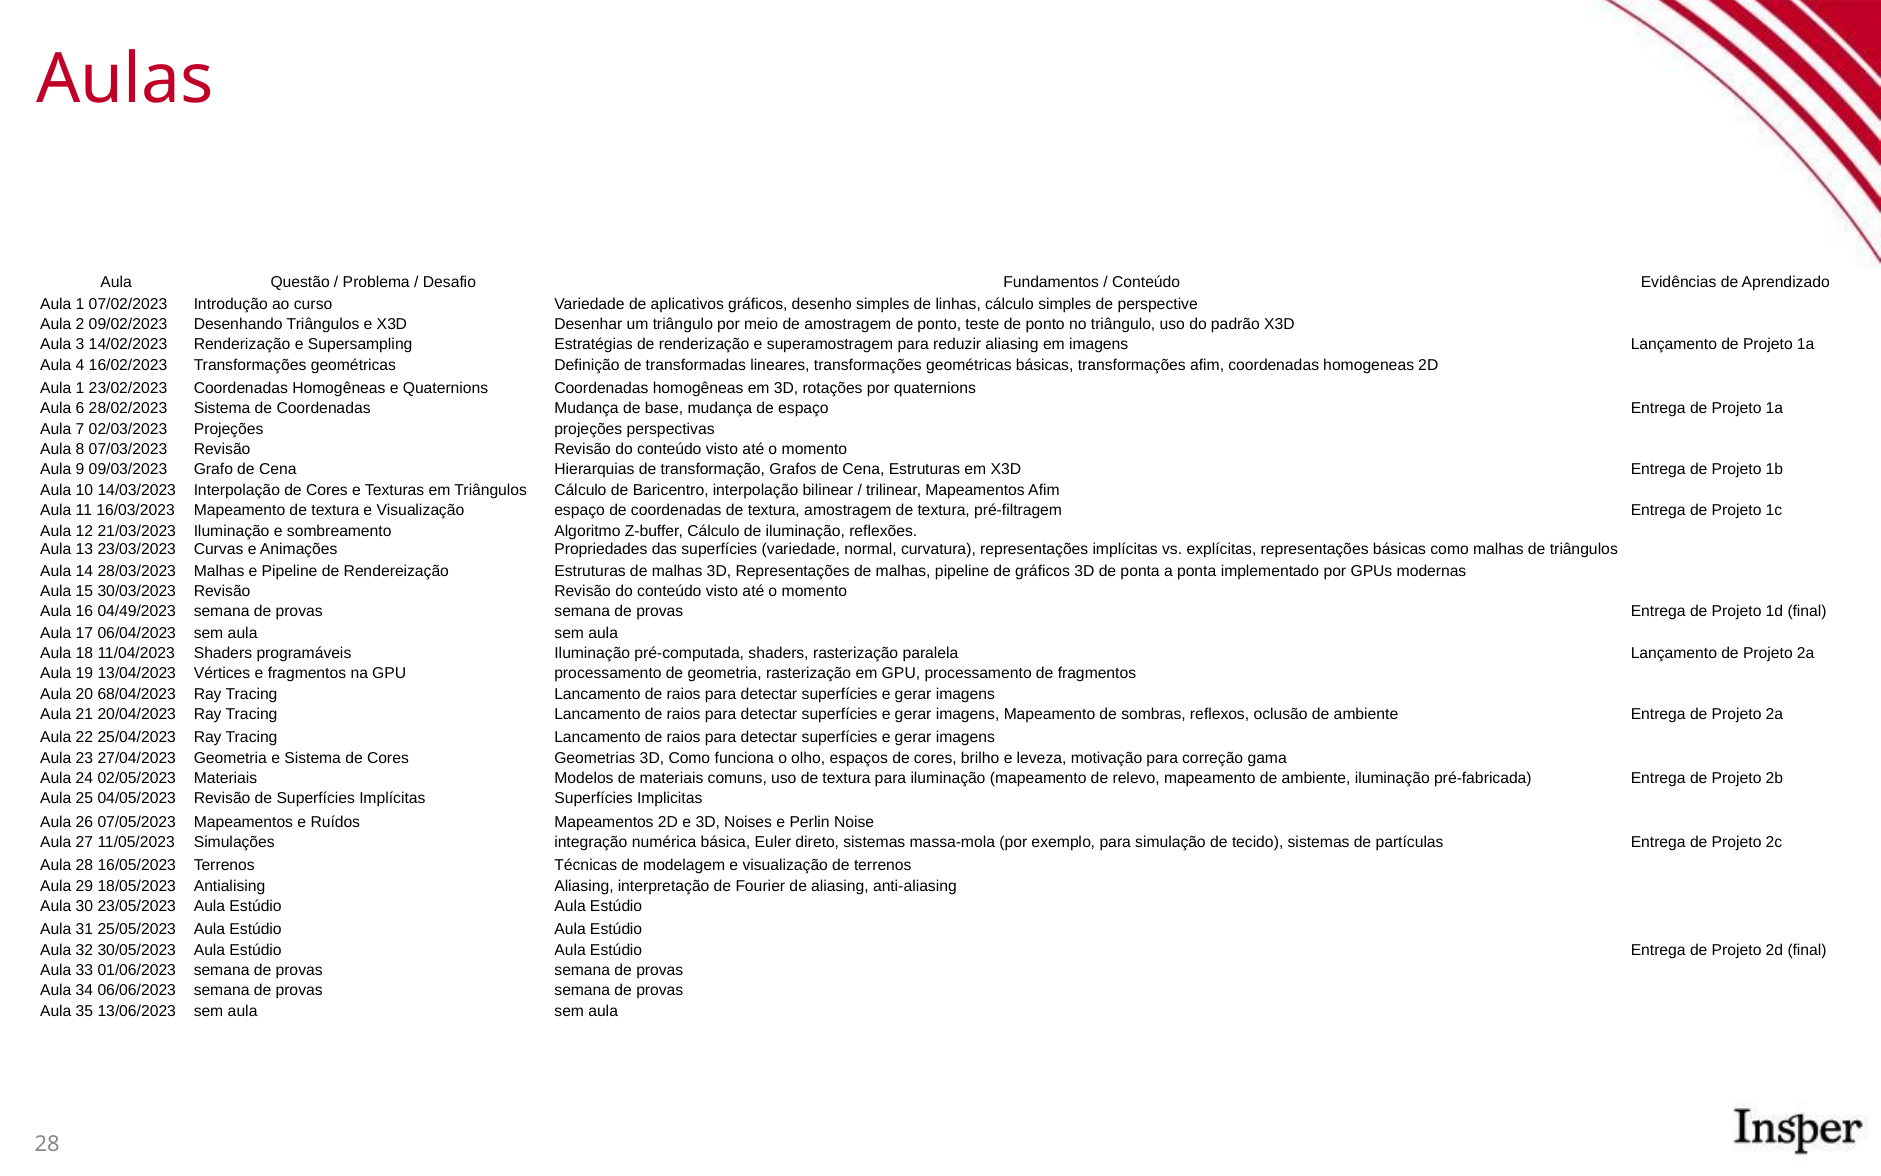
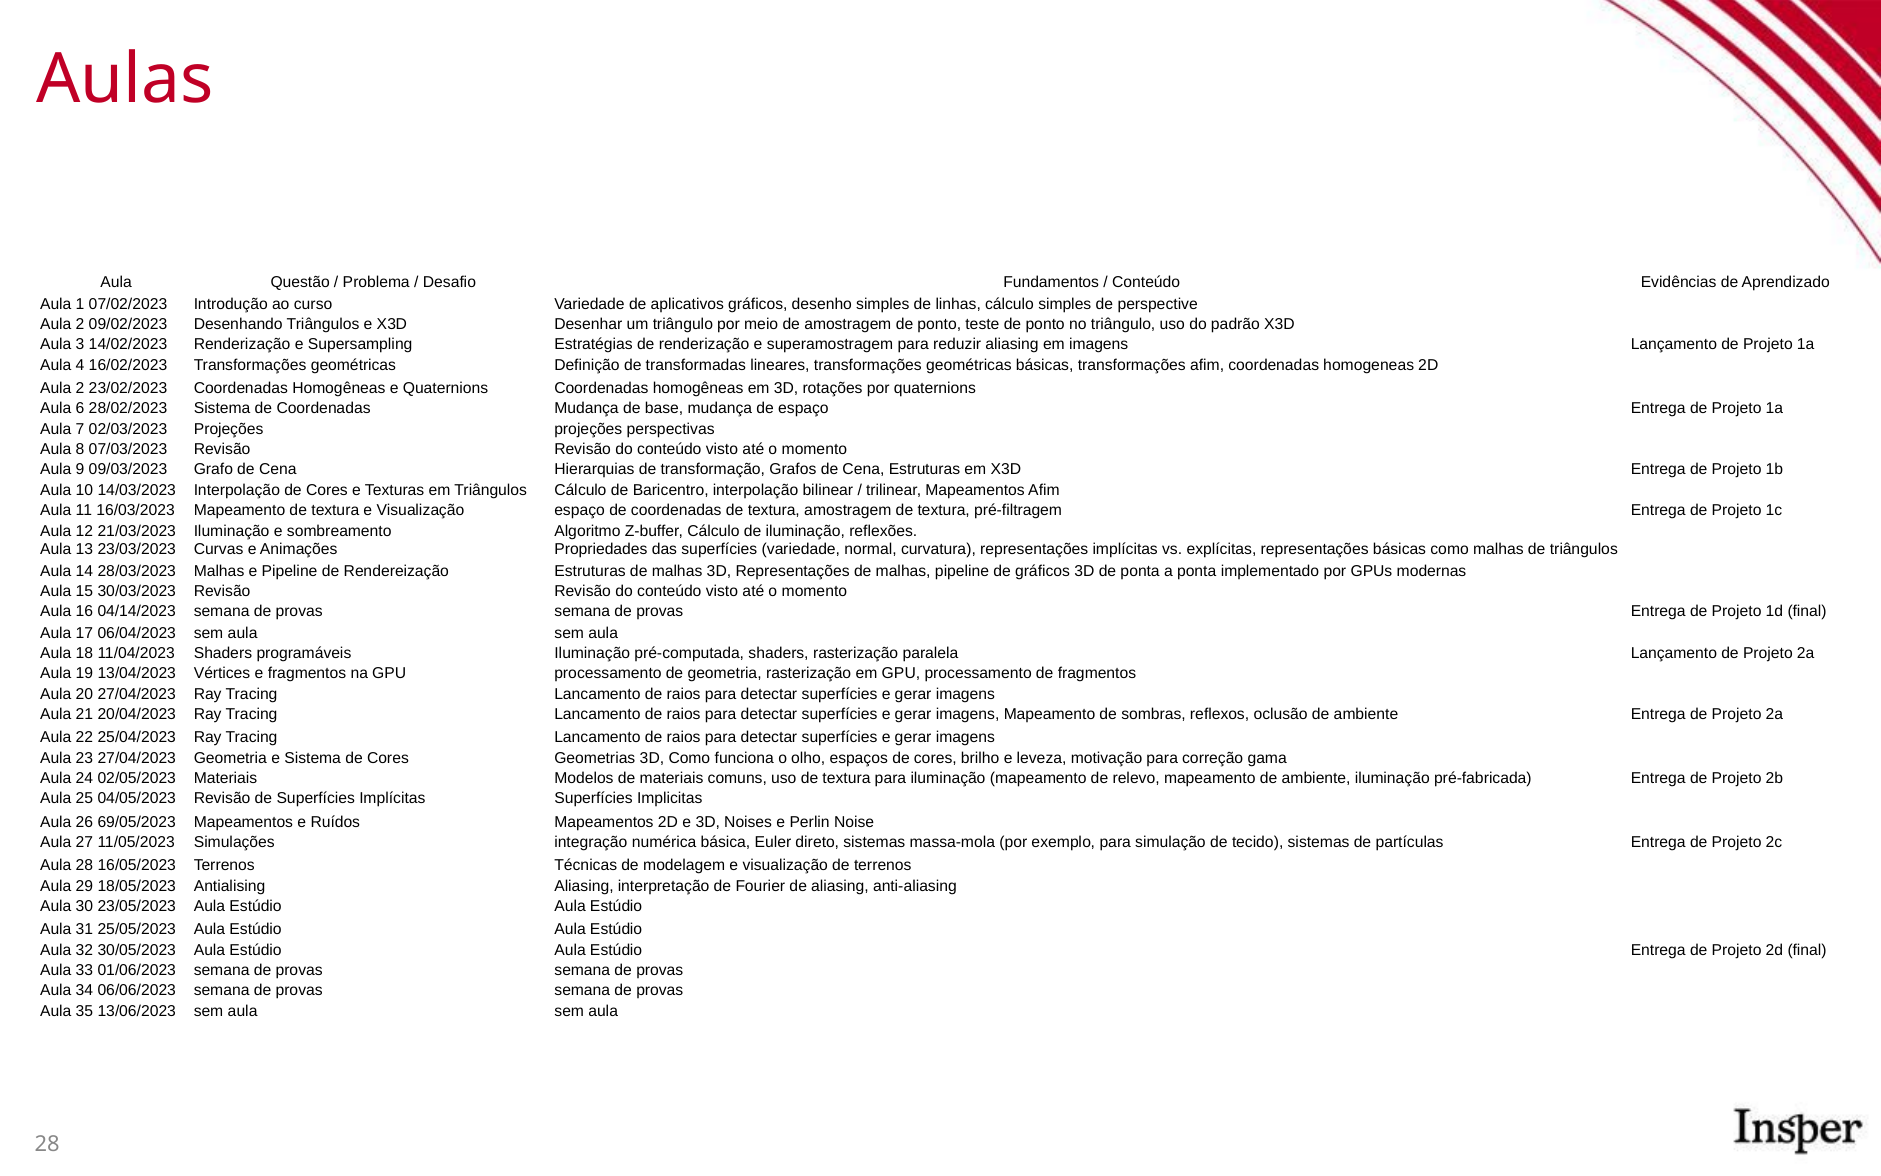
1 at (80, 388): 1 -> 2
04/49/2023: 04/49/2023 -> 04/14/2023
20 68/04/2023: 68/04/2023 -> 27/04/2023
07/05/2023: 07/05/2023 -> 69/05/2023
